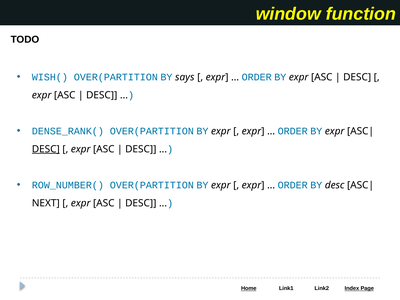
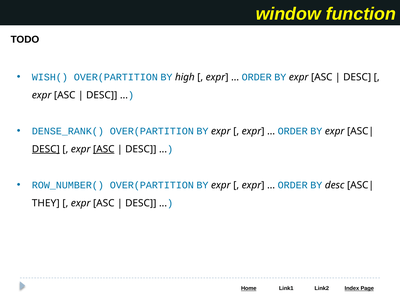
says: says -> high
ASC at (104, 149) underline: none -> present
NEXT: NEXT -> THEY
